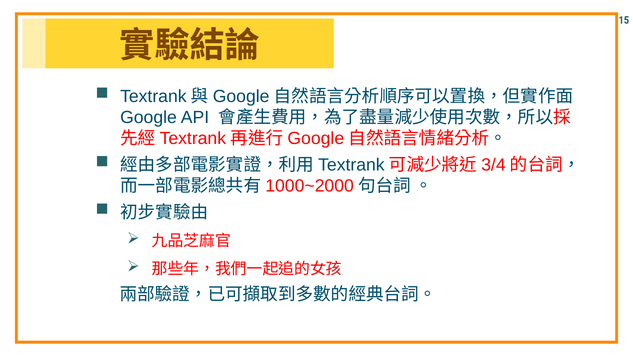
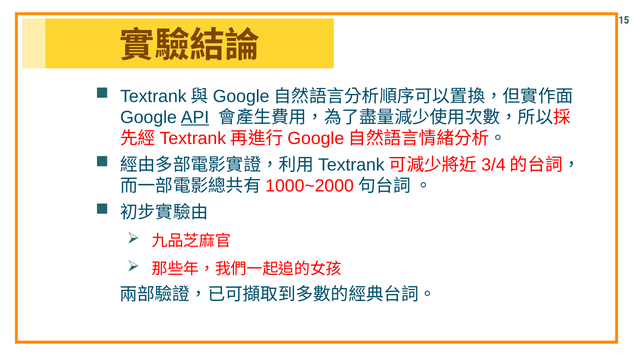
API underline: none -> present
